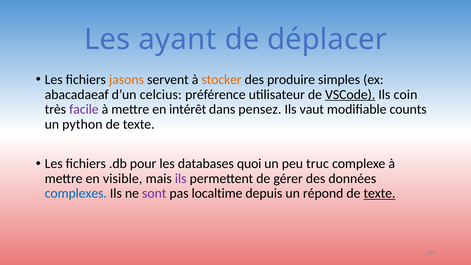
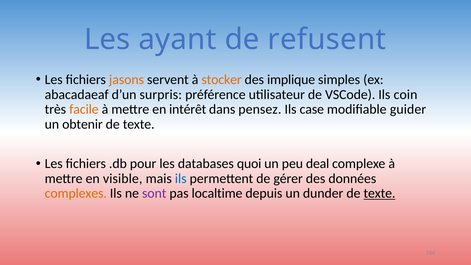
déplacer: déplacer -> refusent
produire: produire -> implique
celcius: celcius -> surpris
VSCode underline: present -> none
facile colour: purple -> orange
vaut: vaut -> case
counts: counts -> guider
python: python -> obtenir
truc: truc -> deal
ils at (181, 178) colour: purple -> blue
complexes colour: blue -> orange
répond: répond -> dunder
